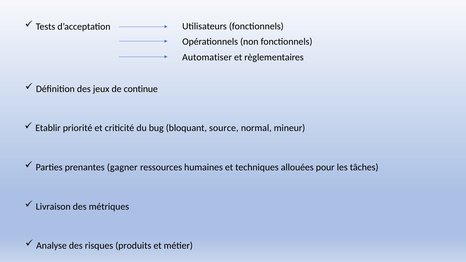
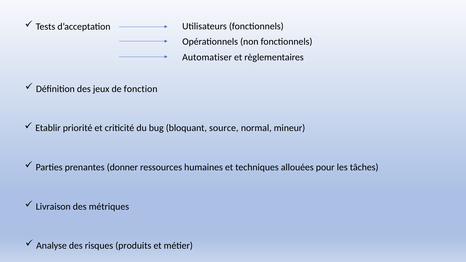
continue: continue -> fonction
gagner: gagner -> donner
